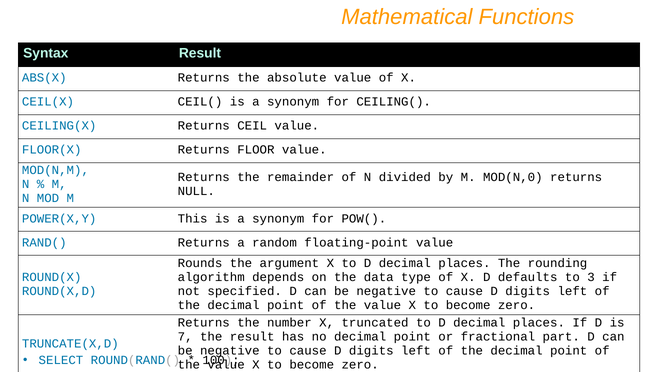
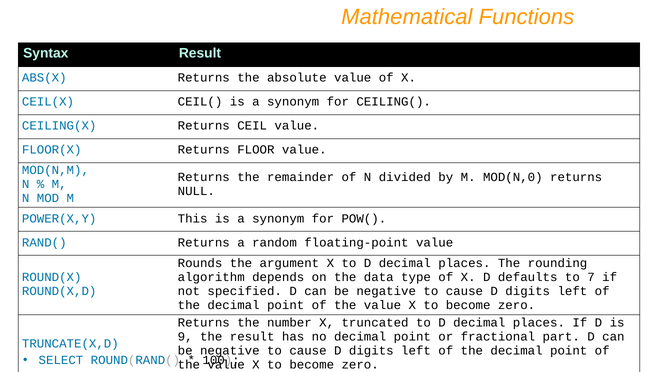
3: 3 -> 7
7: 7 -> 9
